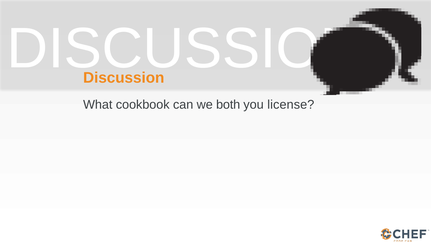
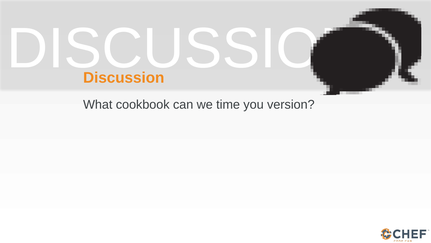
both: both -> time
license: license -> version
